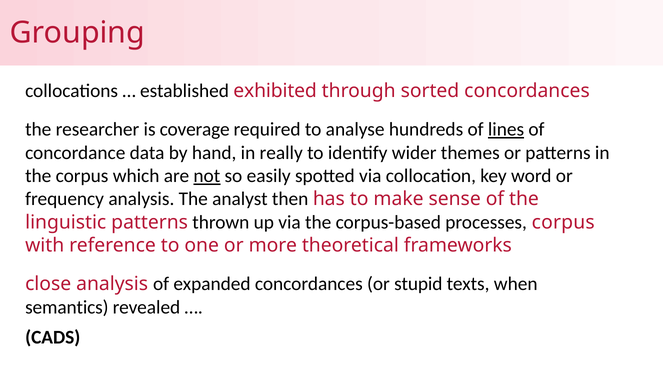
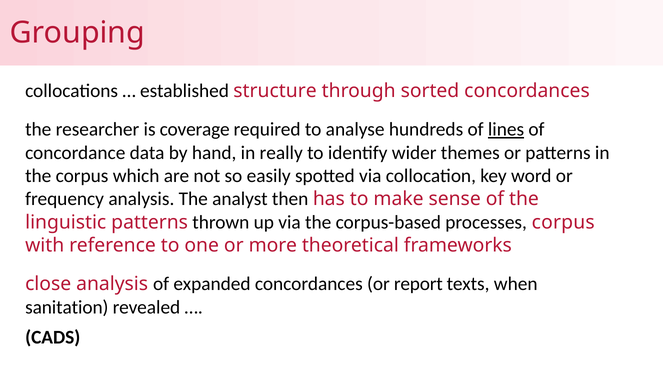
exhibited: exhibited -> structure
not underline: present -> none
stupid: stupid -> report
semantics: semantics -> sanitation
